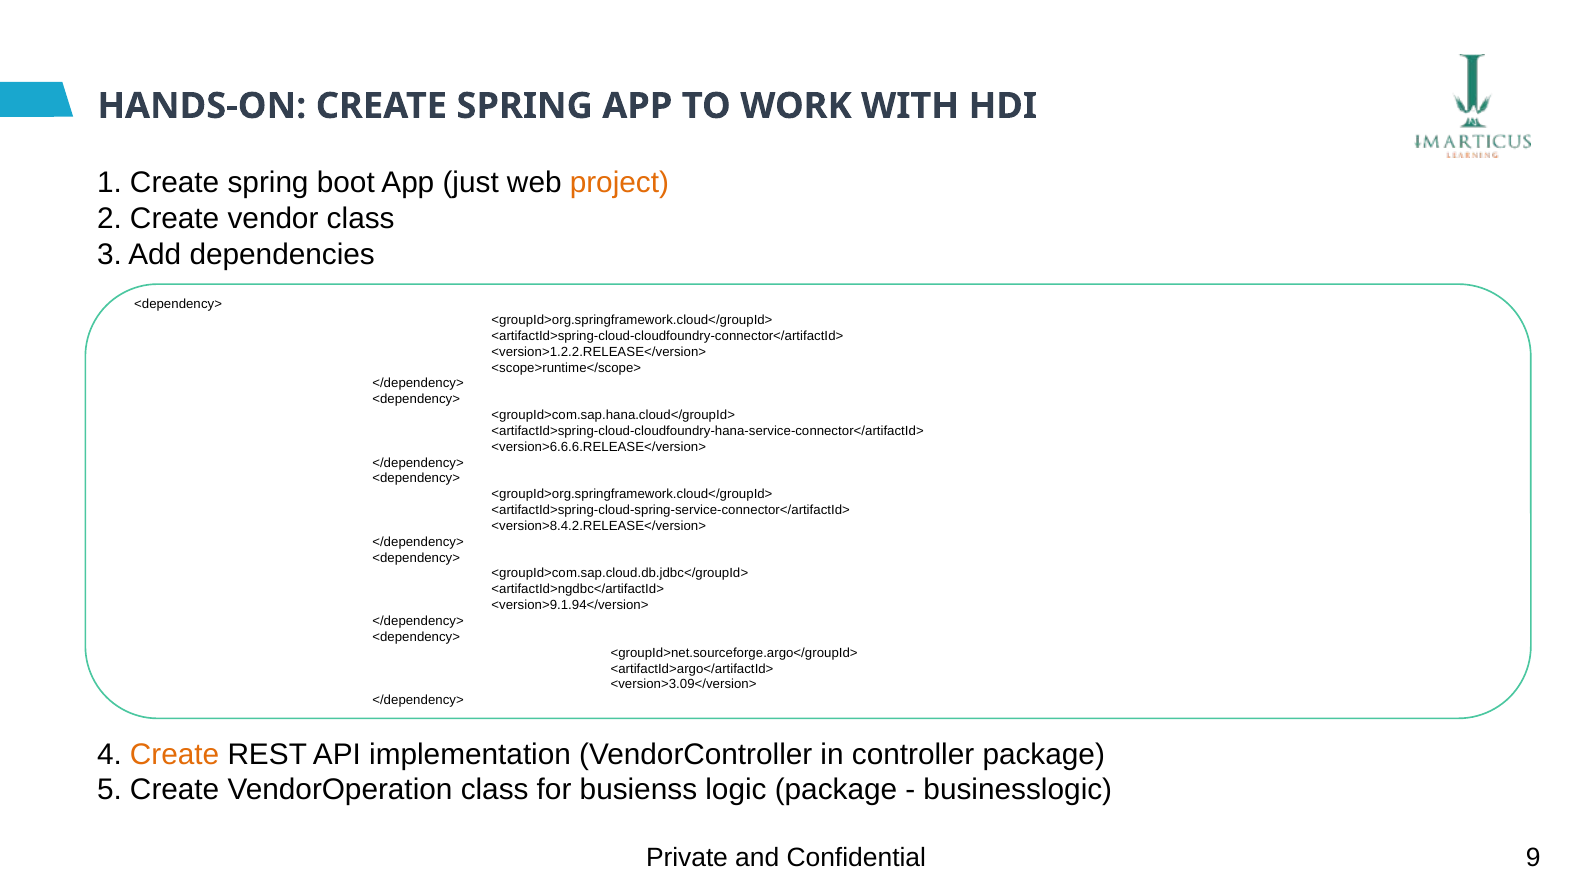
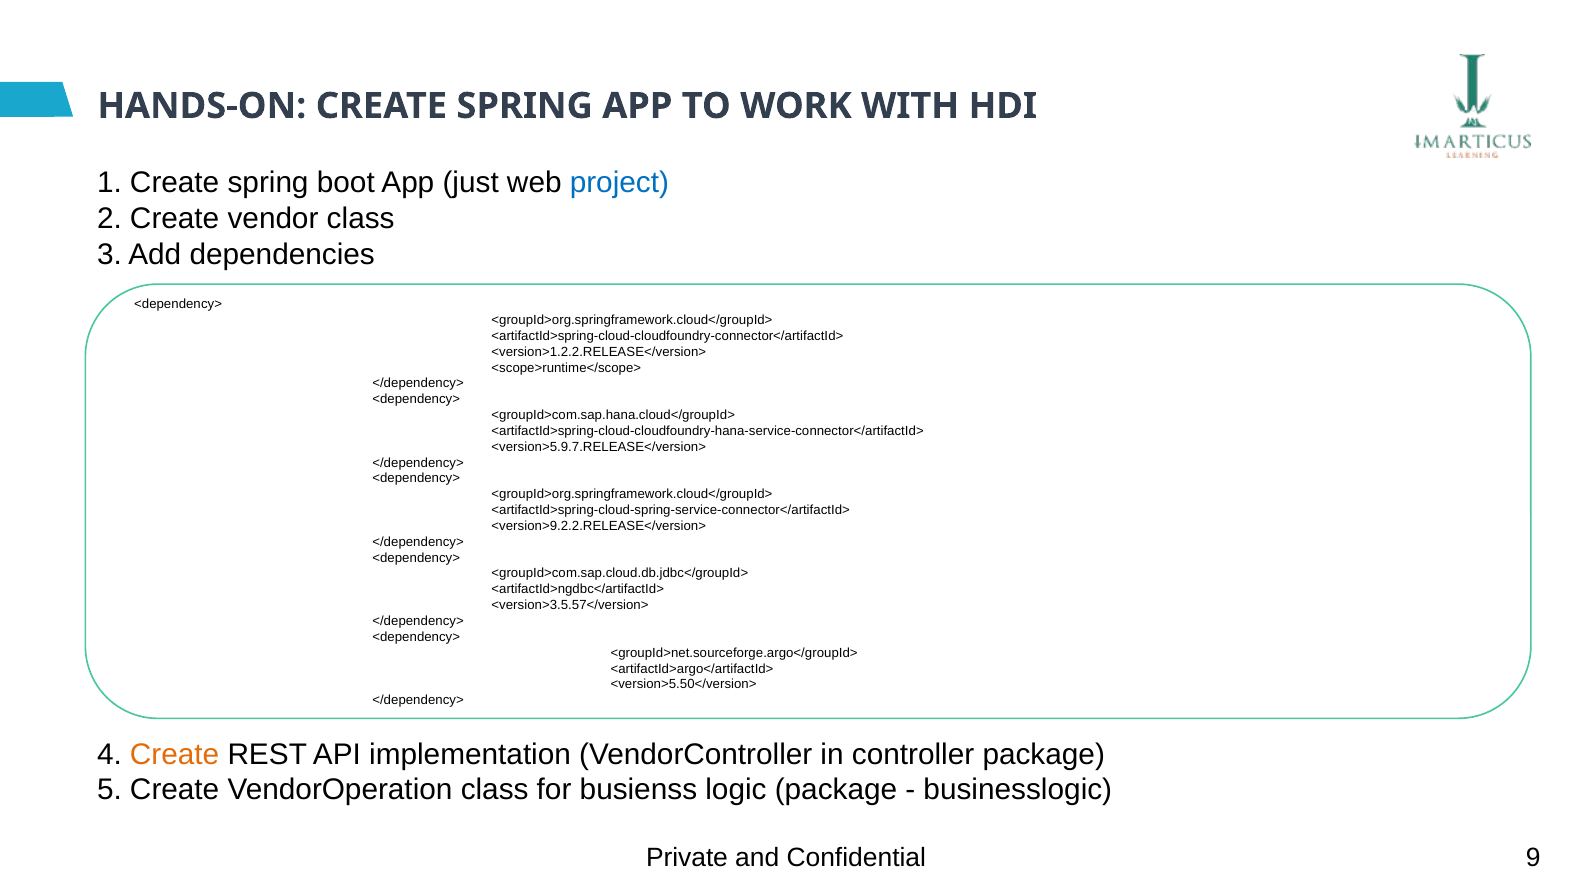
project colour: orange -> blue
<version>6.6.6.RELEASE</version>: <version>6.6.6.RELEASE</version> -> <version>5.9.7.RELEASE</version>
<version>8.4.2.RELEASE</version>: <version>8.4.2.RELEASE</version> -> <version>9.2.2.RELEASE</version>
<version>9.1.94</version>: <version>9.1.94</version> -> <version>3.5.57</version>
<version>3.09</version>: <version>3.09</version> -> <version>5.50</version>
